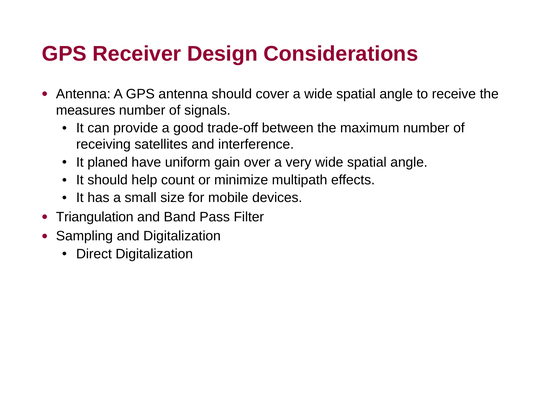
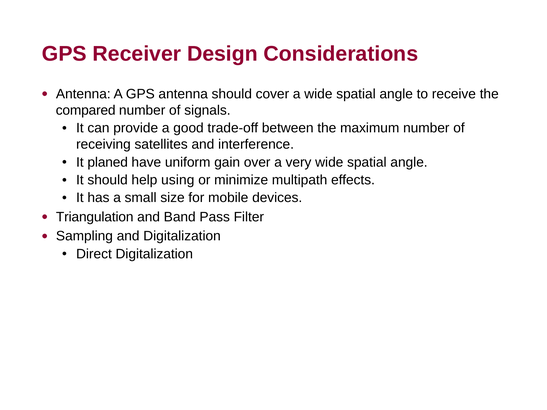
measures: measures -> compared
count: count -> using
